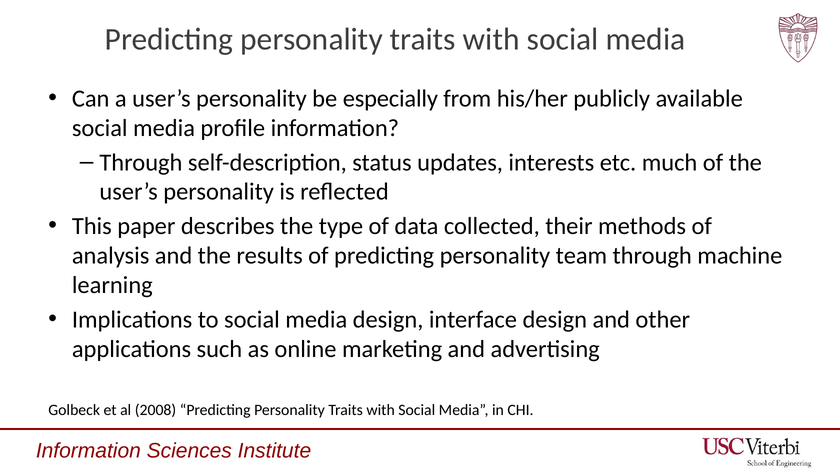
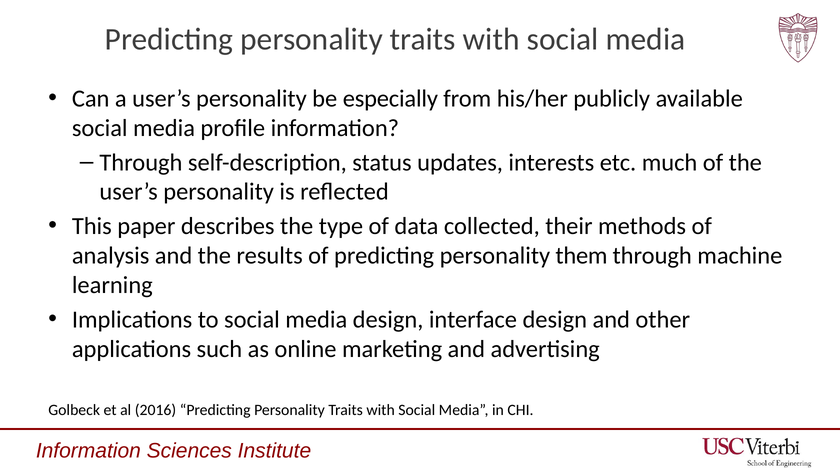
team: team -> them
2008: 2008 -> 2016
